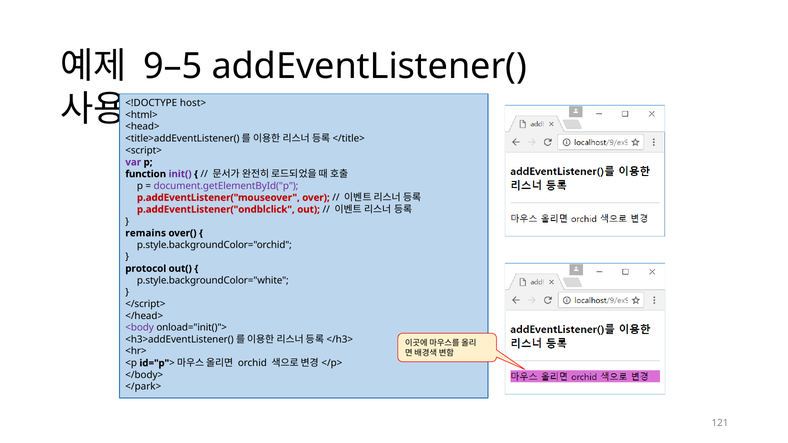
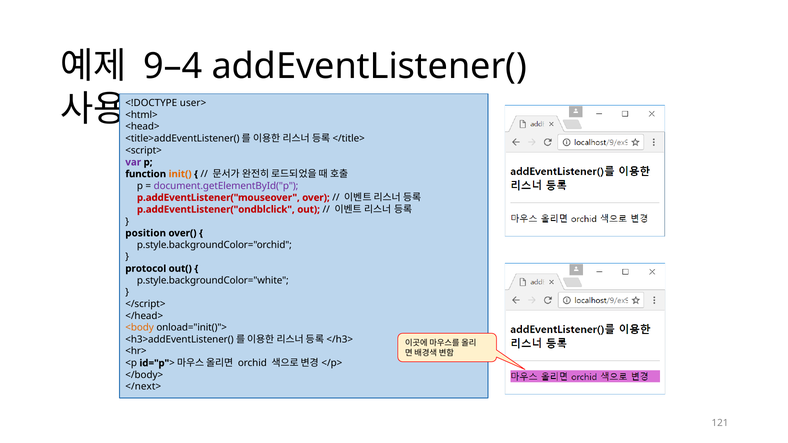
9–5: 9–5 -> 9–4
host>: host> -> user>
init( colour: purple -> orange
remains: remains -> position
<body colour: purple -> orange
</park>: </park> -> </next>
